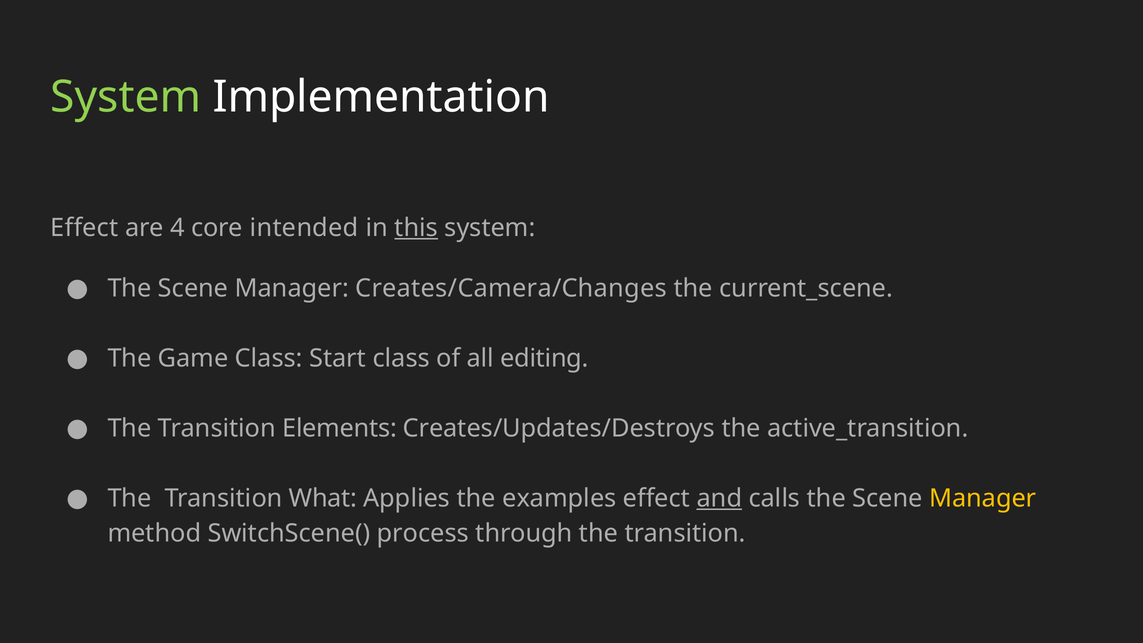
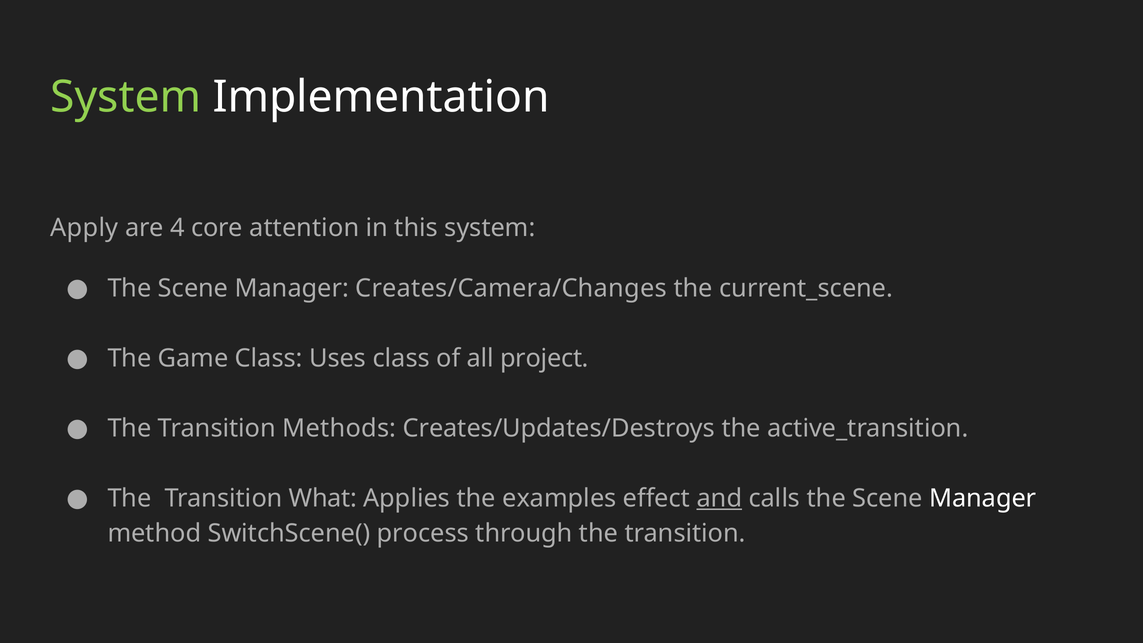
Effect at (84, 228): Effect -> Apply
intended: intended -> attention
this underline: present -> none
Start: Start -> Uses
editing: editing -> project
Elements: Elements -> Methods
Manager at (983, 498) colour: yellow -> white
